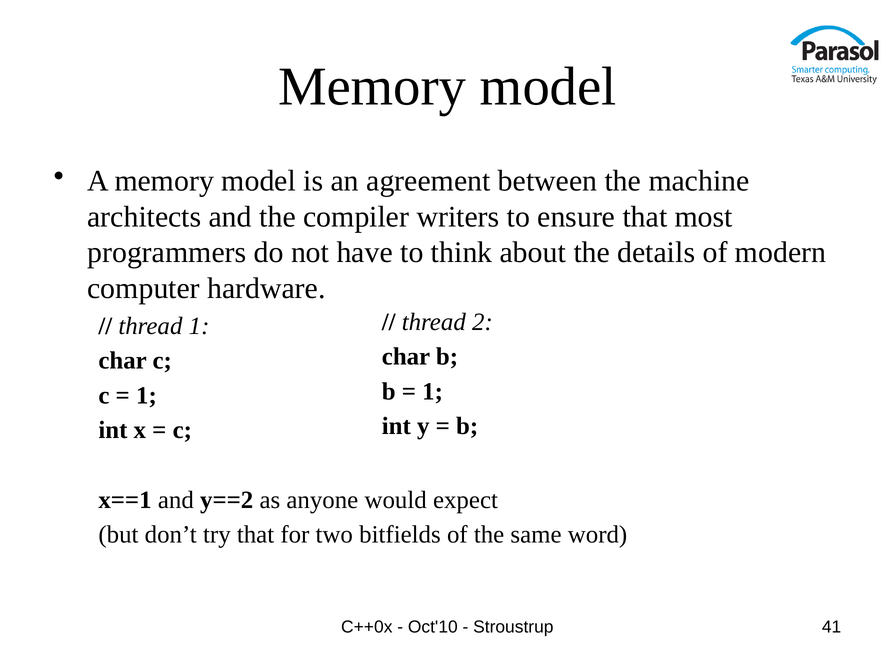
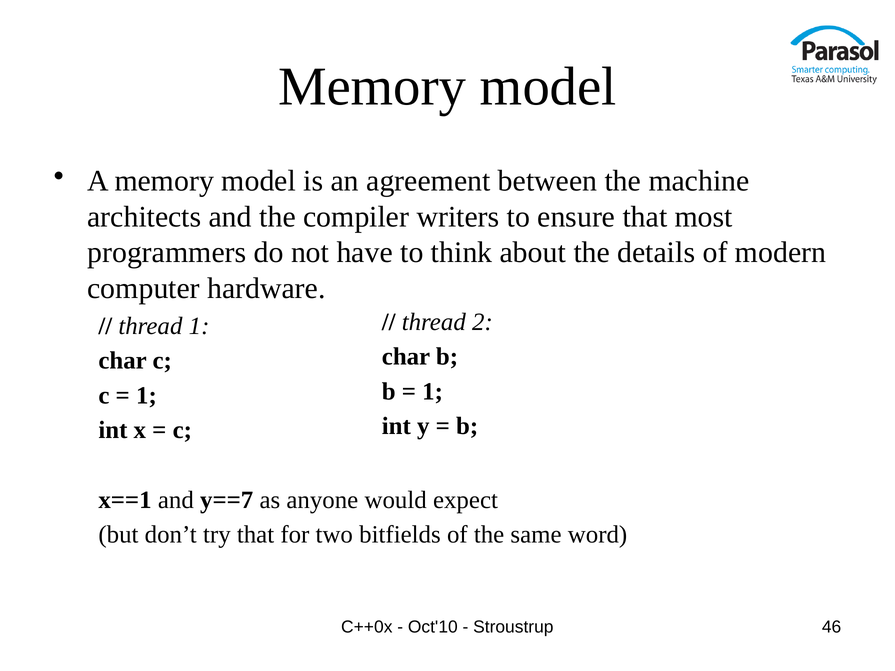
y==2: y==2 -> y==7
41: 41 -> 46
